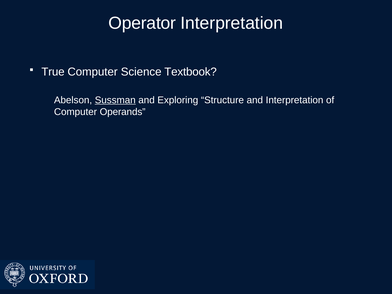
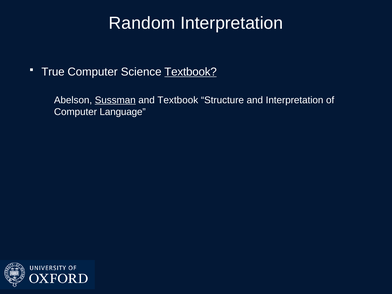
Operator: Operator -> Random
Textbook at (191, 72) underline: none -> present
and Exploring: Exploring -> Textbook
Operands: Operands -> Language
